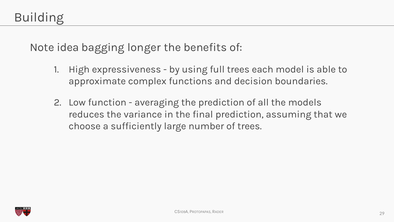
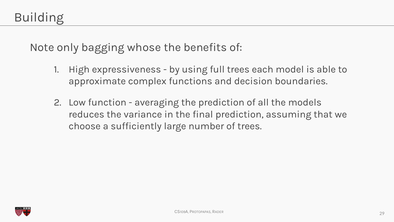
idea: idea -> only
longer: longer -> whose
